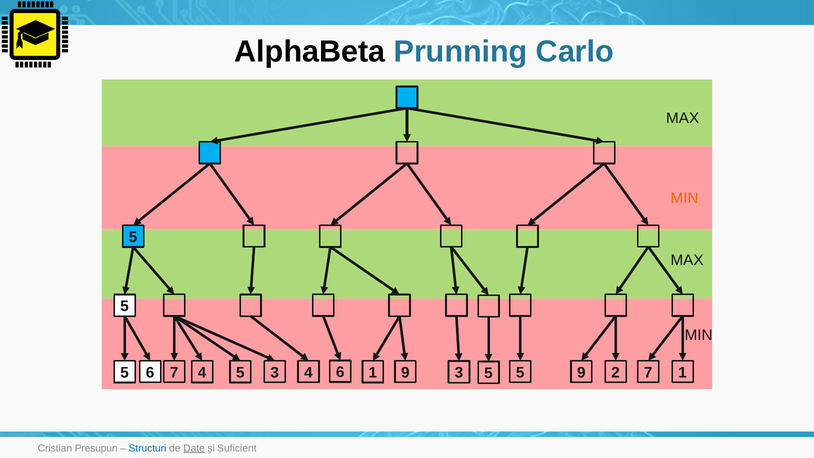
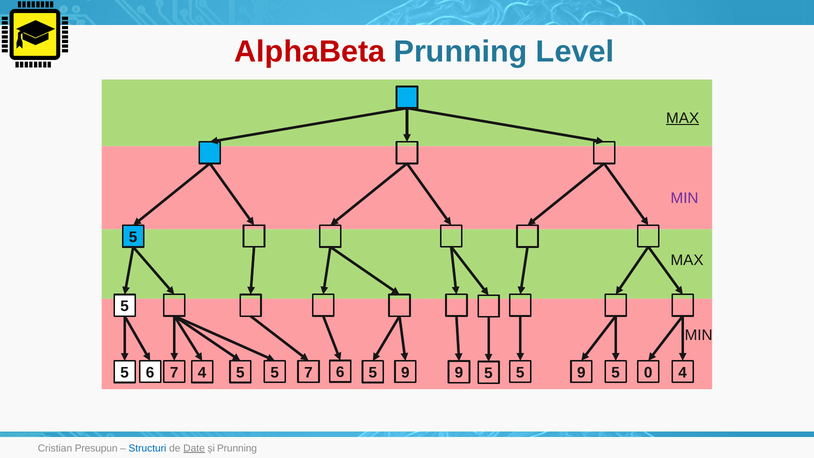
AlphaBeta colour: black -> red
Carlo: Carlo -> Level
MAX at (683, 118) underline: none -> present
MIN at (685, 198) colour: orange -> purple
7 4: 4 -> 7
3 at (459, 373): 3 -> 9
2 at (616, 372): 2 -> 5
4 3: 3 -> 5
1 at (373, 373): 1 -> 5
9 7: 7 -> 0
9 1: 1 -> 4
și Suficient: Suficient -> Prunning
